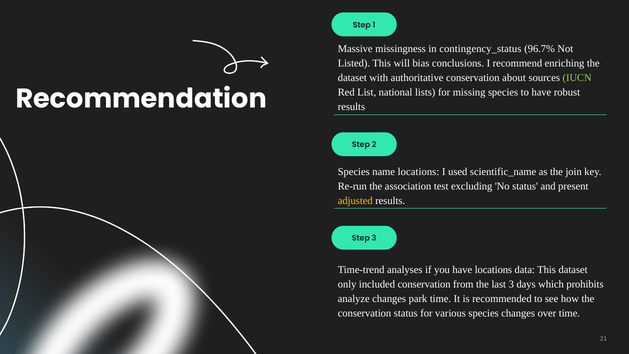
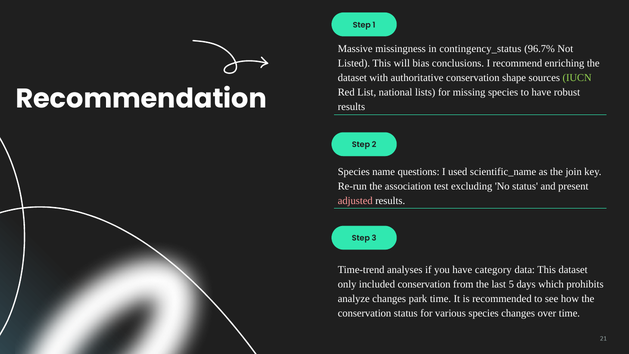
about: about -> shape
name locations: locations -> questions
adjusted colour: yellow -> pink
have locations: locations -> category
last 3: 3 -> 5
